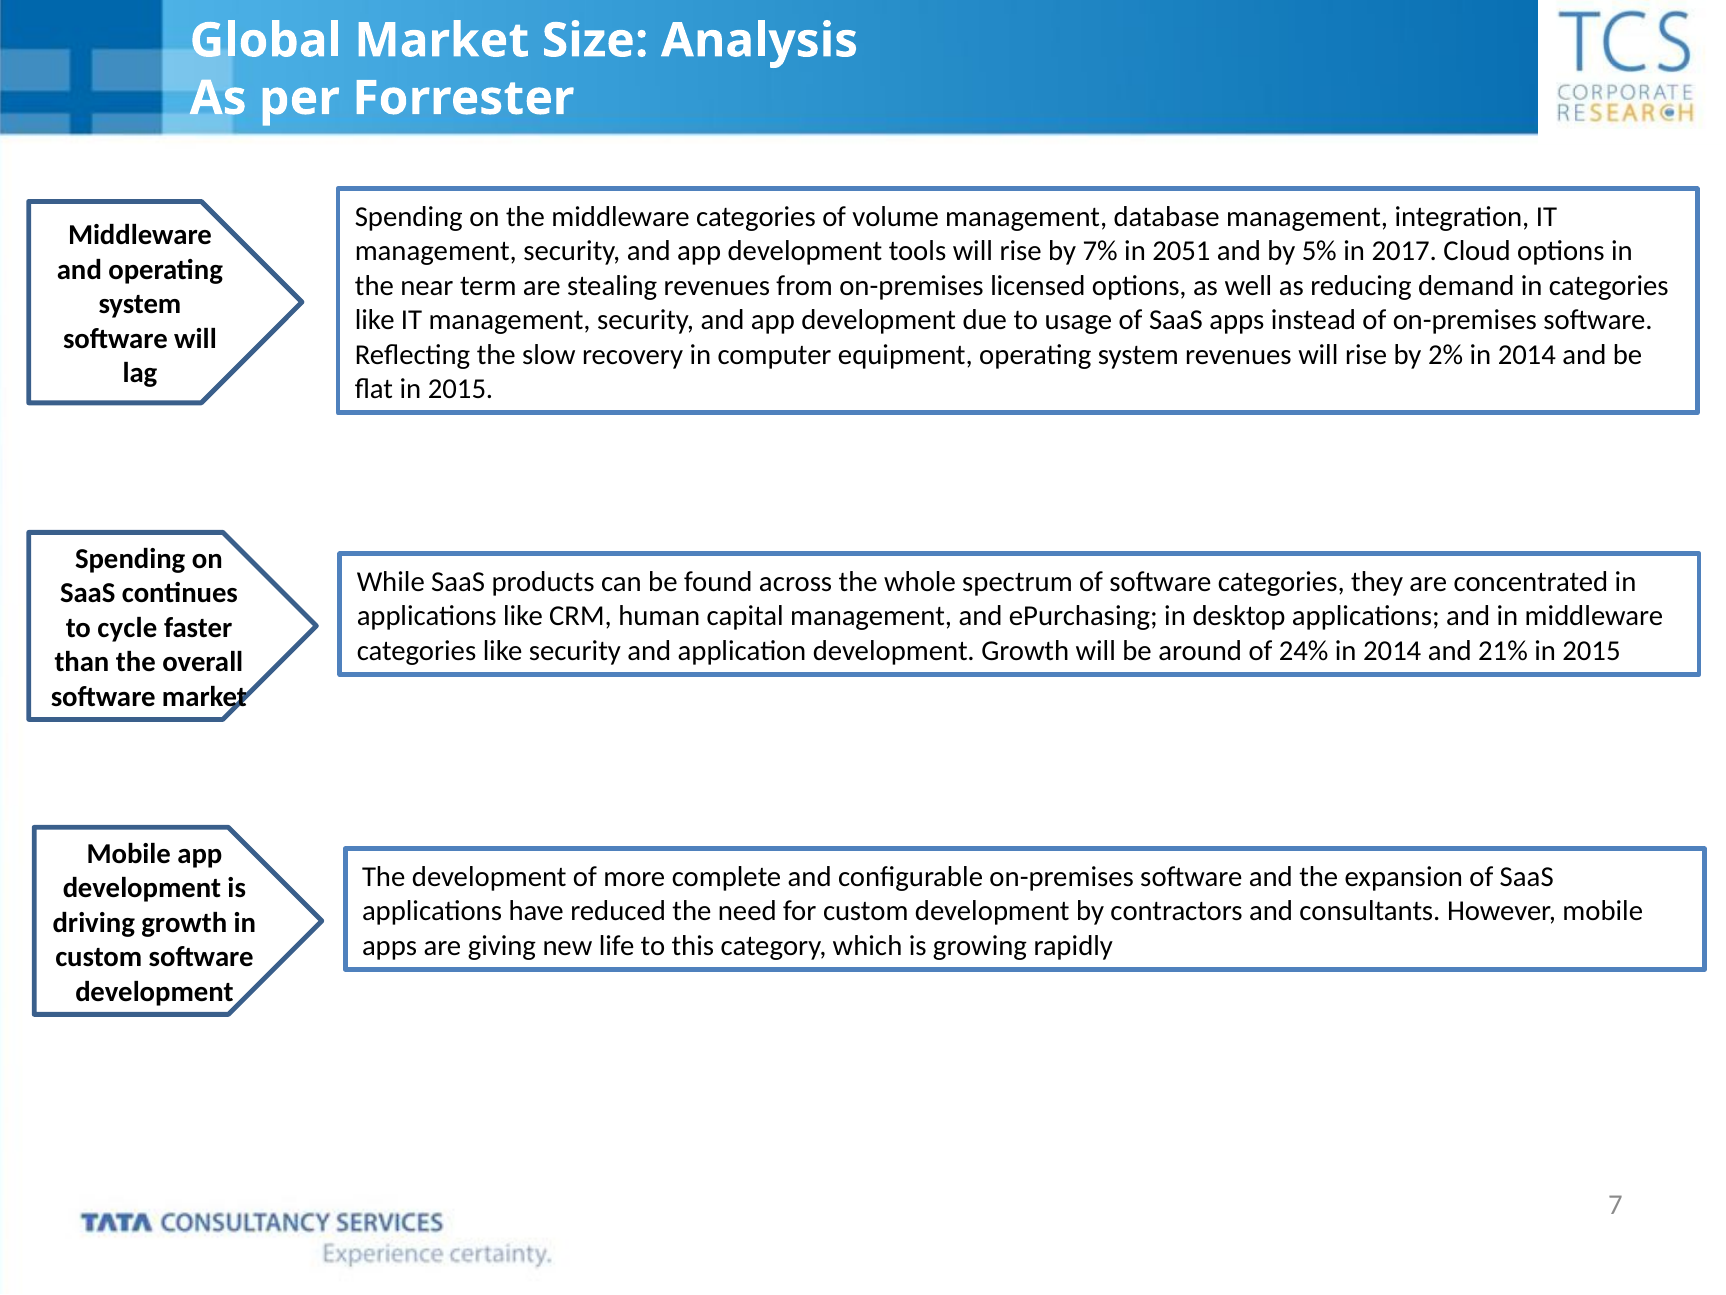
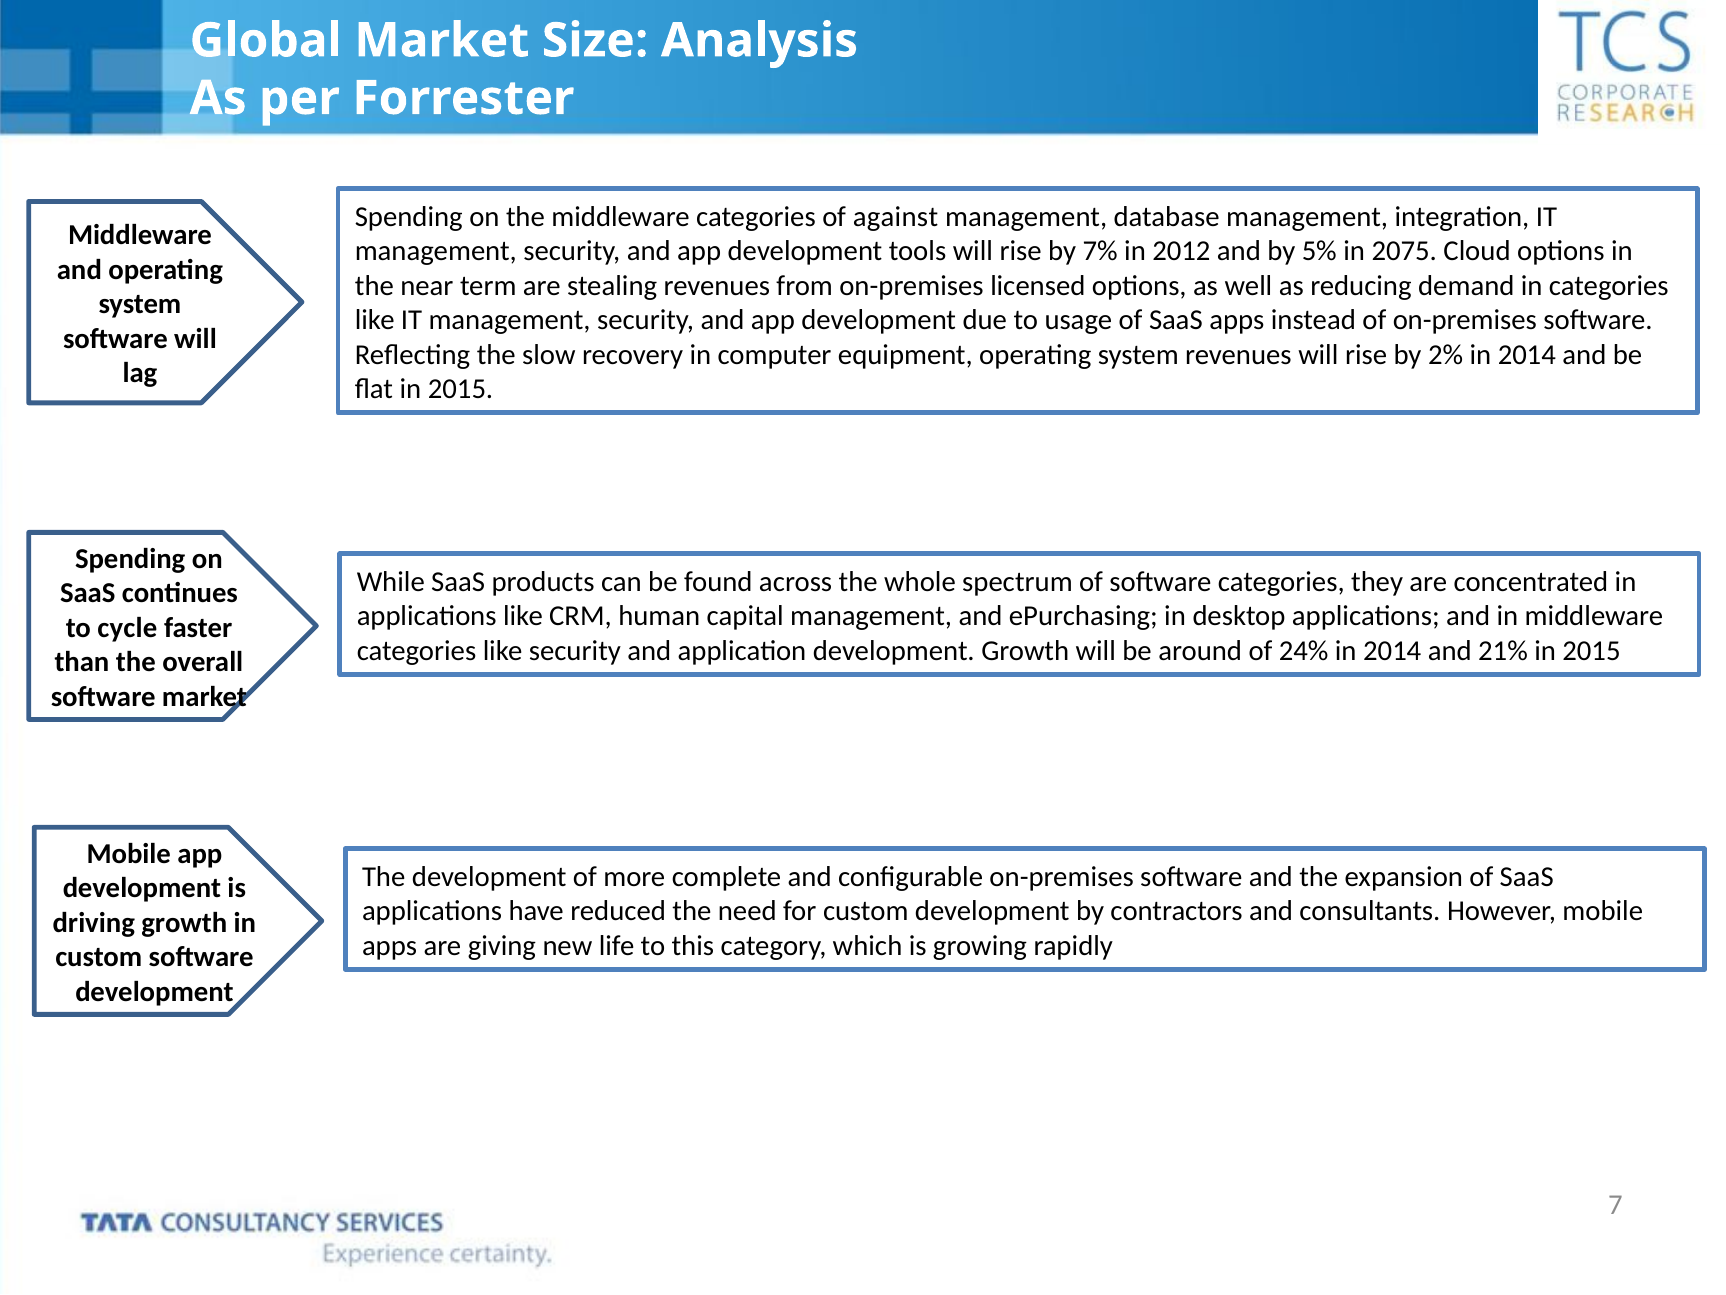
volume: volume -> against
2051: 2051 -> 2012
2017: 2017 -> 2075
